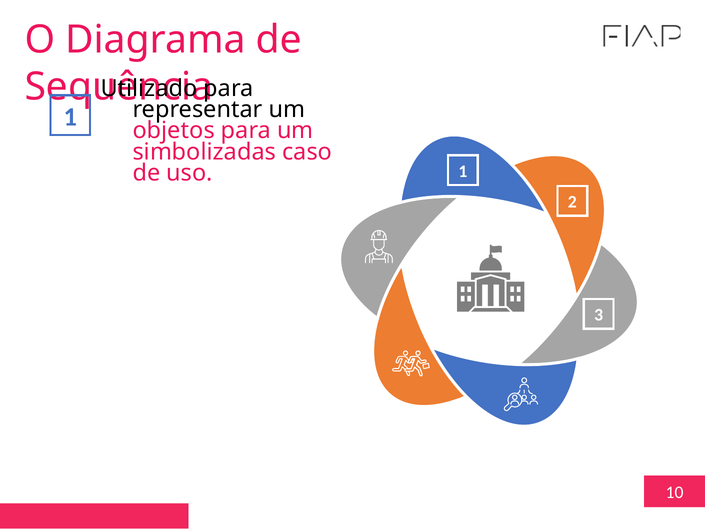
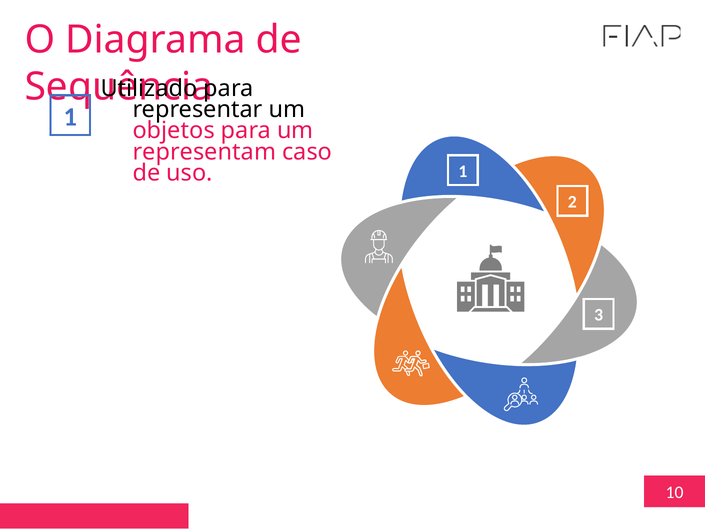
simbolizadas: simbolizadas -> representam
